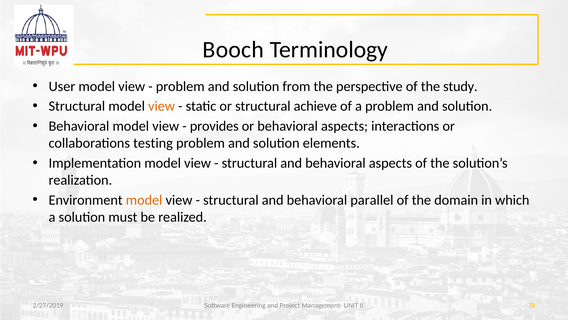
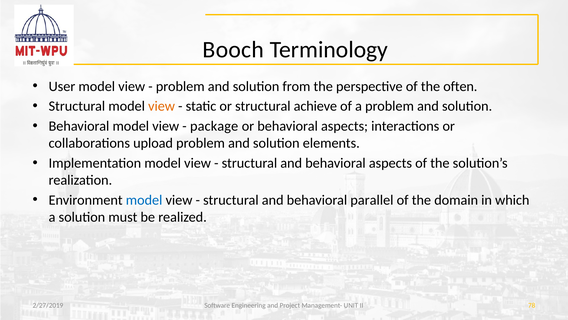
study: study -> often
provides: provides -> package
testing: testing -> upload
model at (144, 200) colour: orange -> blue
